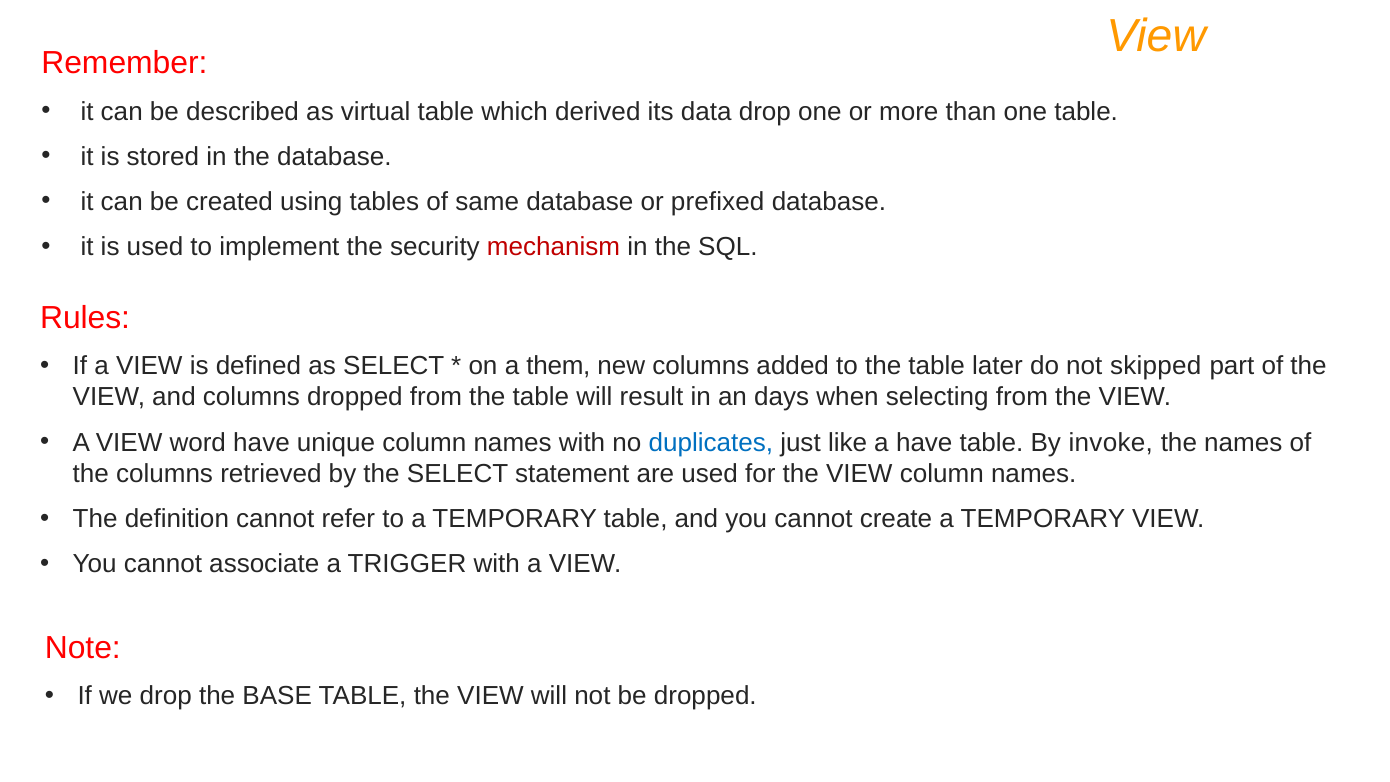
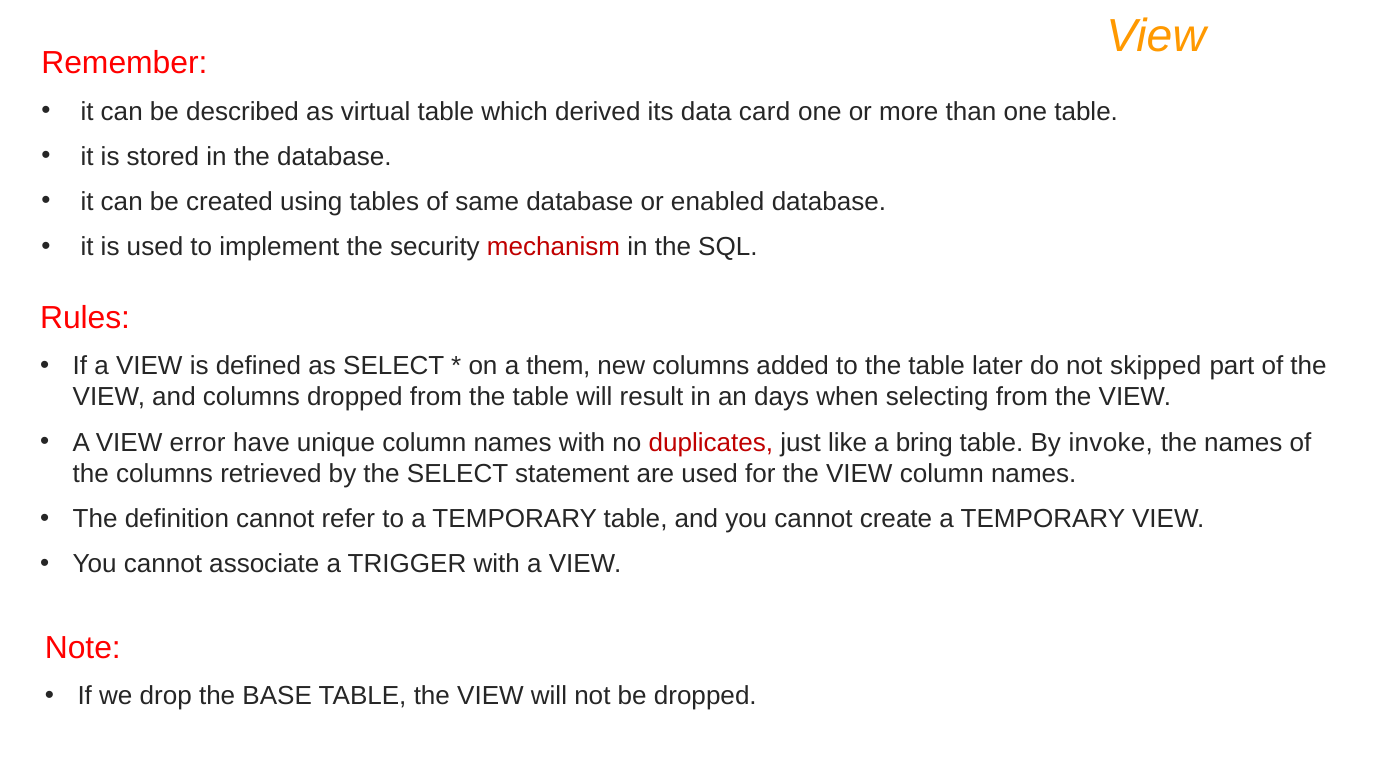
data drop: drop -> card
prefixed: prefixed -> enabled
word: word -> error
duplicates colour: blue -> red
a have: have -> bring
